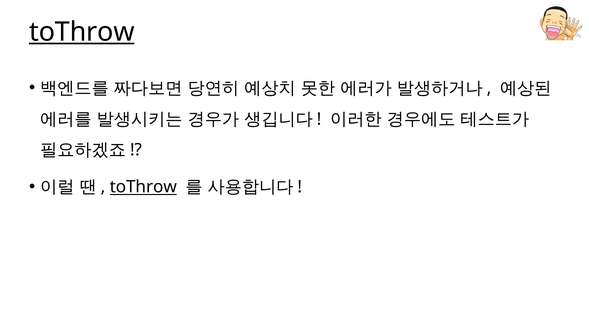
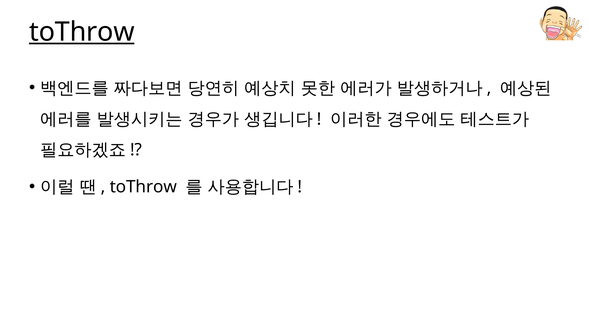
toThrow at (143, 187) underline: present -> none
